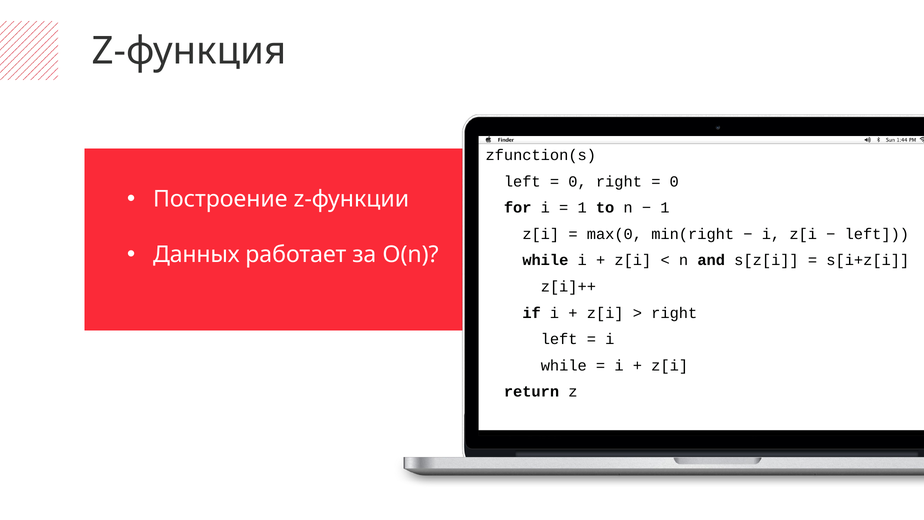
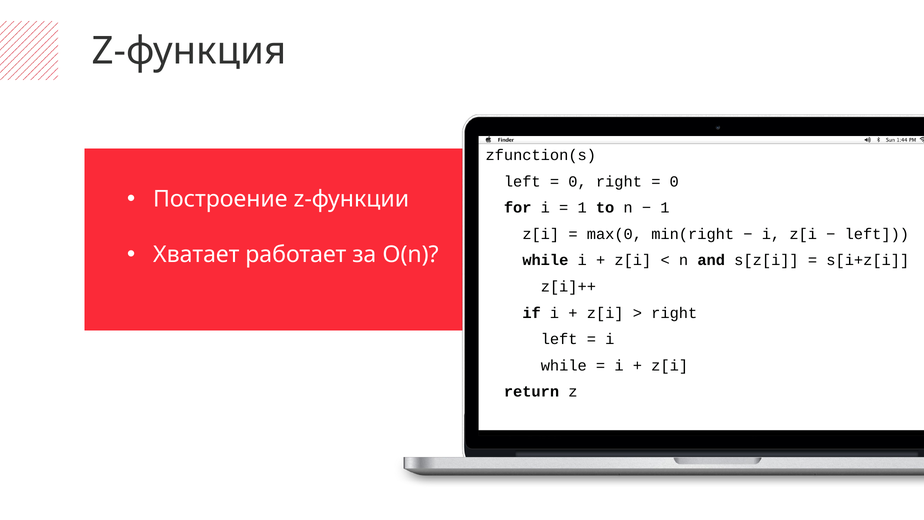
Данных: Данных -> Хватает
